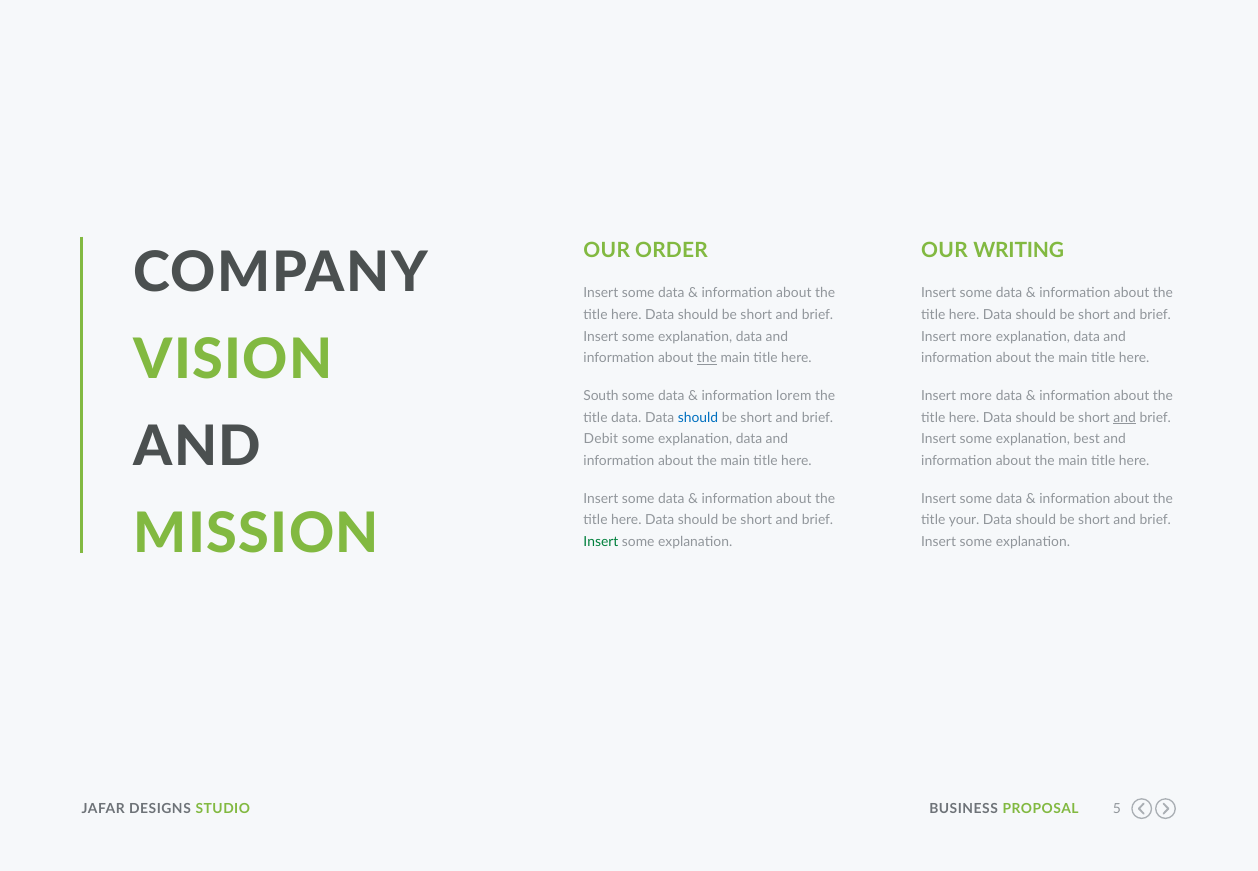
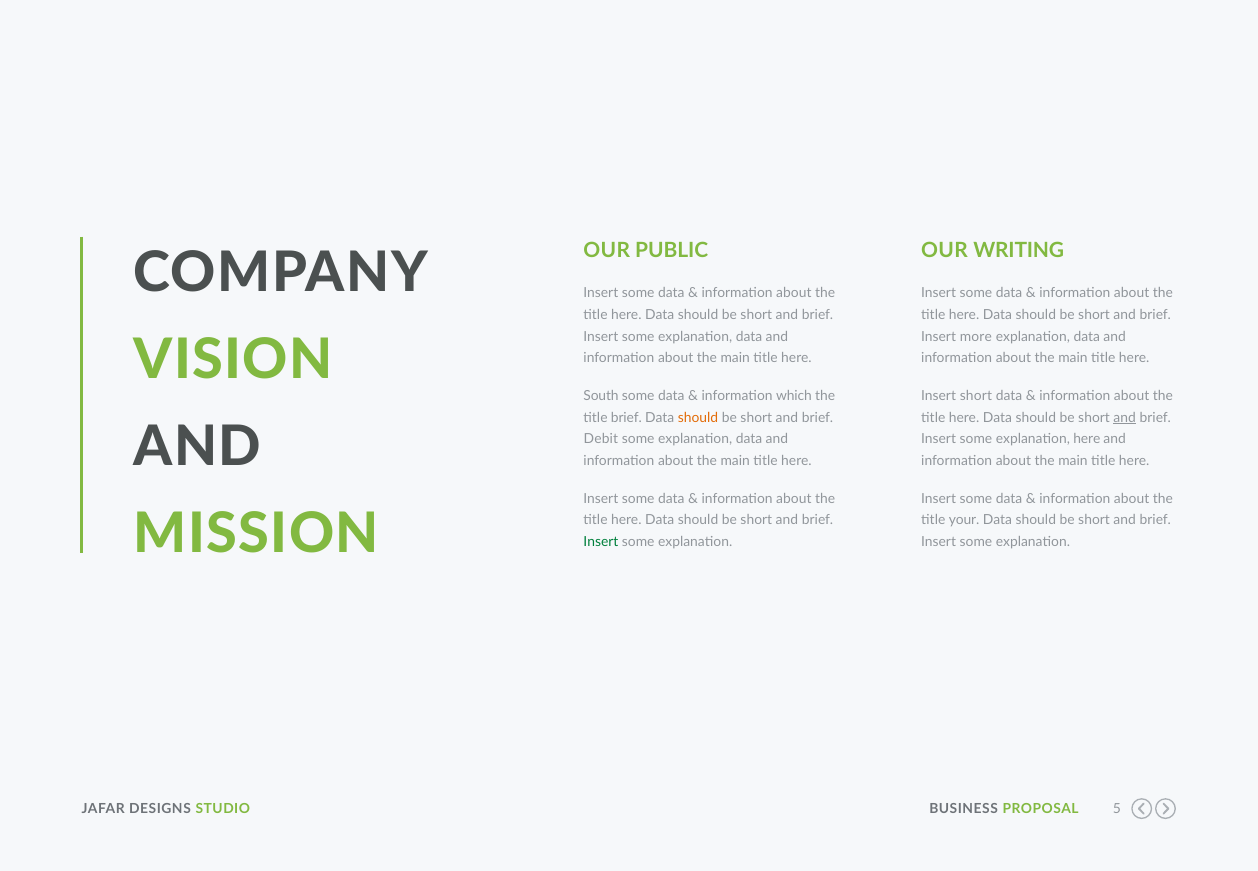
ORDER: ORDER -> PUBLIC
the at (707, 358) underline: present -> none
lorem: lorem -> which
more at (976, 396): more -> short
title data: data -> brief
should at (698, 418) colour: blue -> orange
explanation best: best -> here
